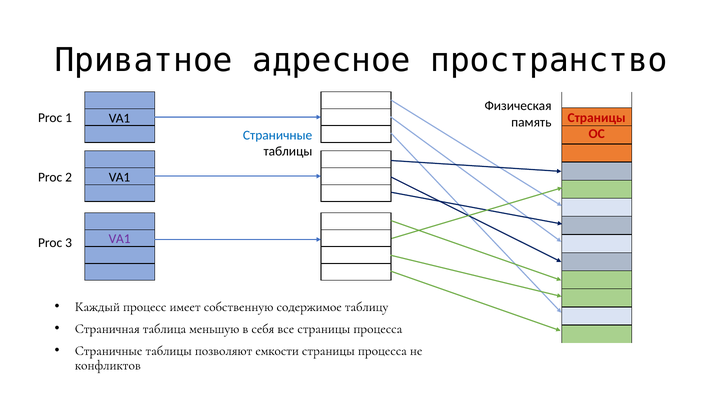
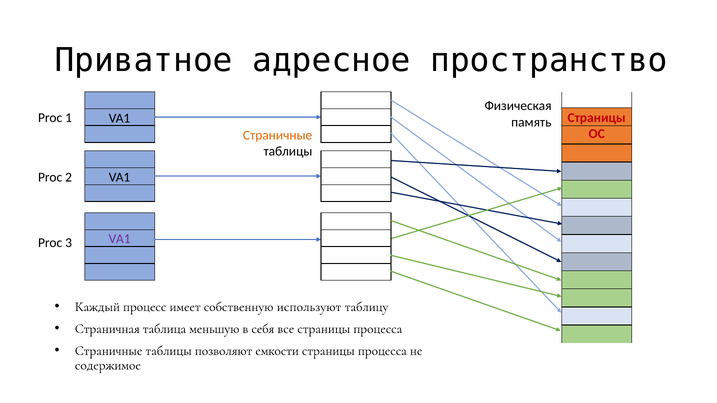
Страничные at (278, 135) colour: blue -> orange
содержимое: содержимое -> используют
конфликтов: конфликтов -> содержимое
